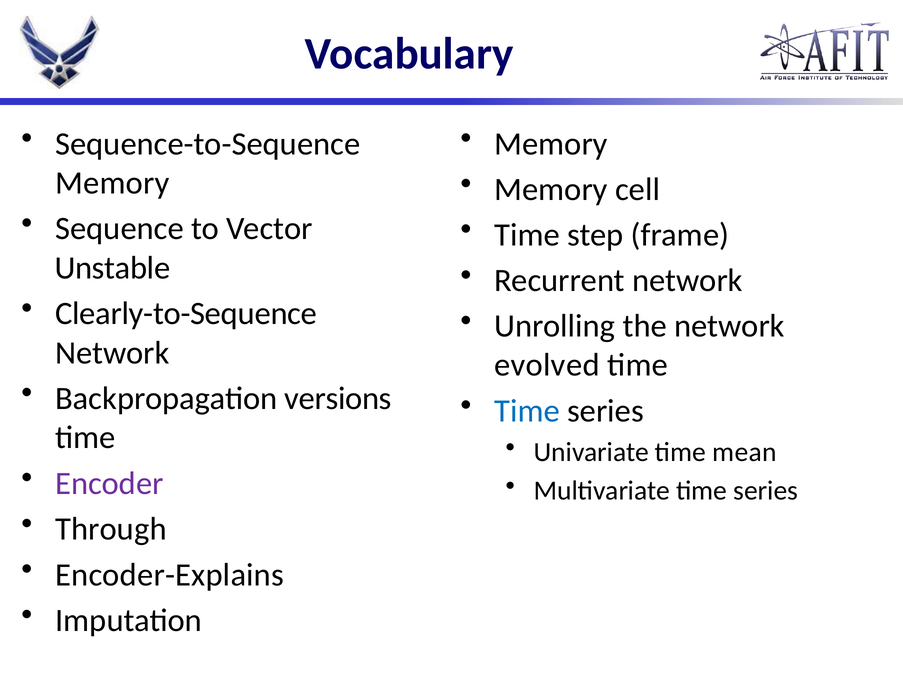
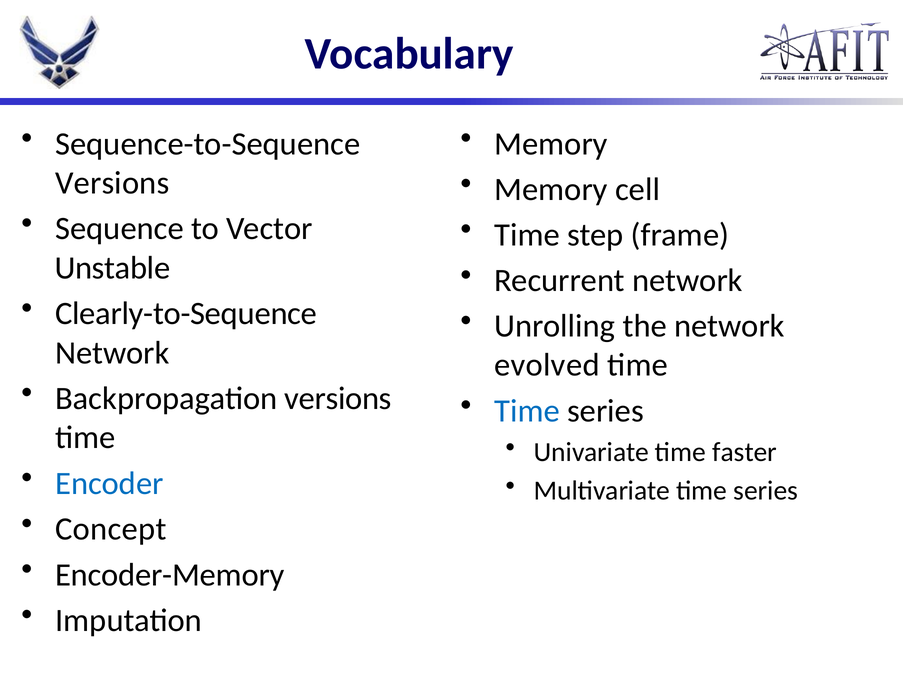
Memory at (112, 183): Memory -> Versions
mean: mean -> faster
Encoder colour: purple -> blue
Through: Through -> Concept
Encoder-Explains: Encoder-Explains -> Encoder-Memory
